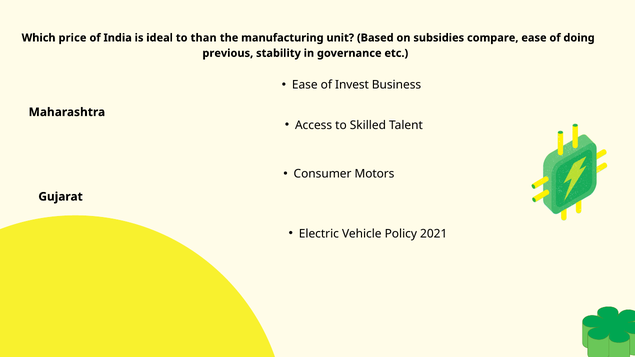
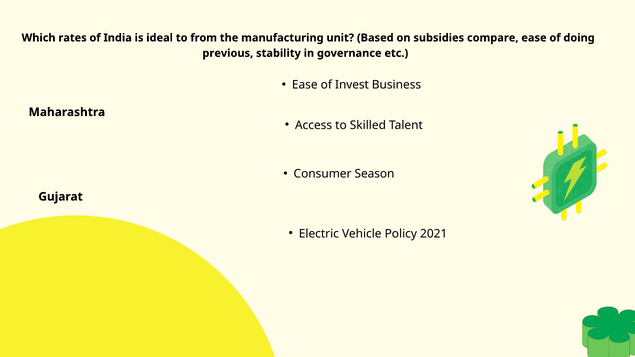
price: price -> rates
than: than -> from
Motors: Motors -> Season
